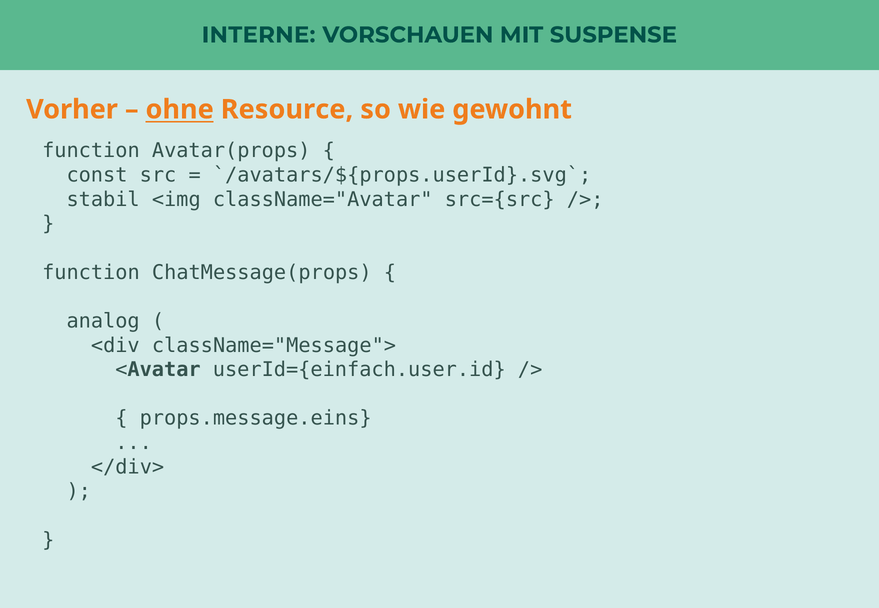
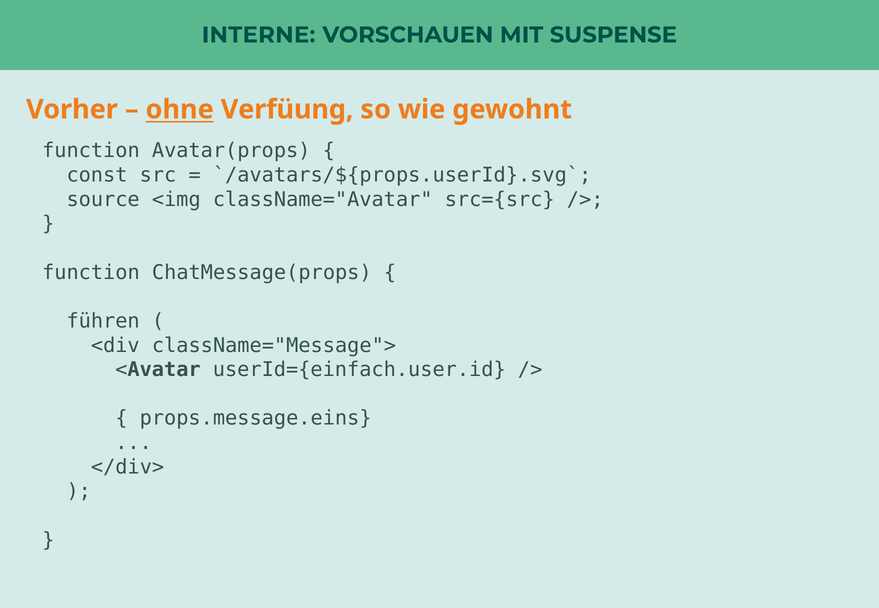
Resource: Resource -> Verfüung
stabil: stabil -> source
analog: analog -> führen
